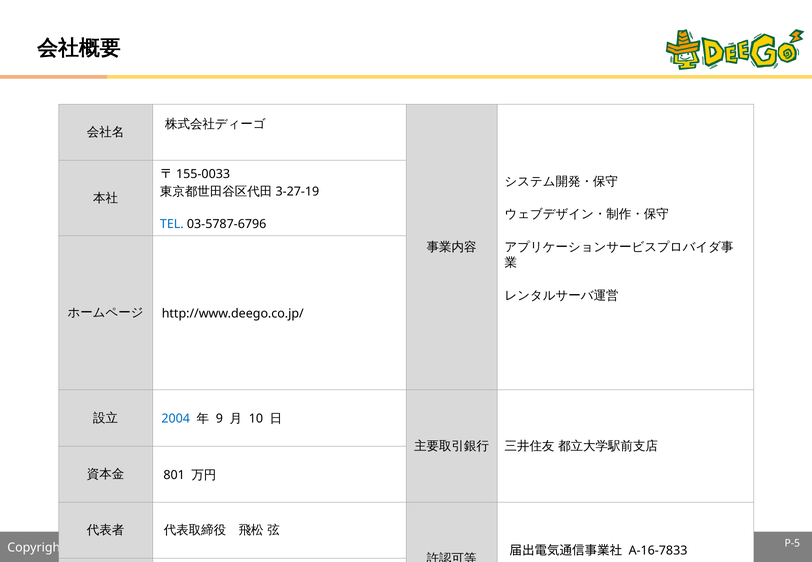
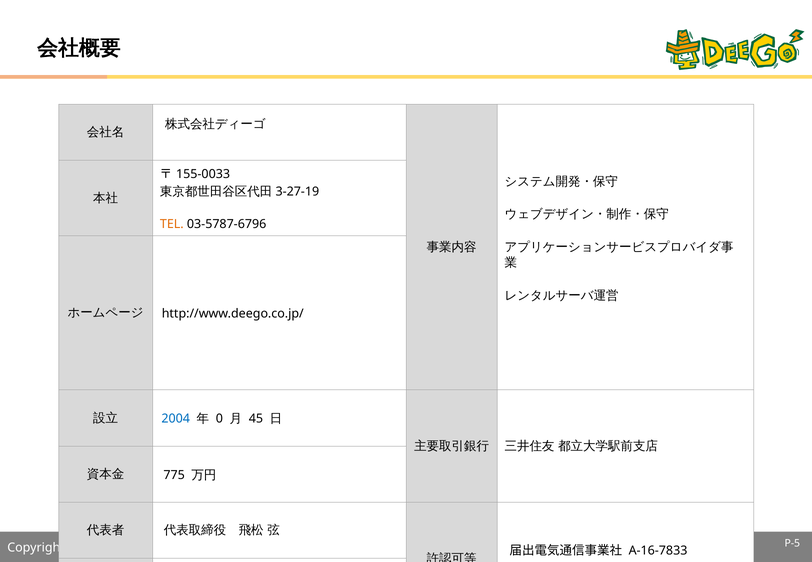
TEL colour: blue -> orange
9: 9 -> 0
10: 10 -> 45
801: 801 -> 775
